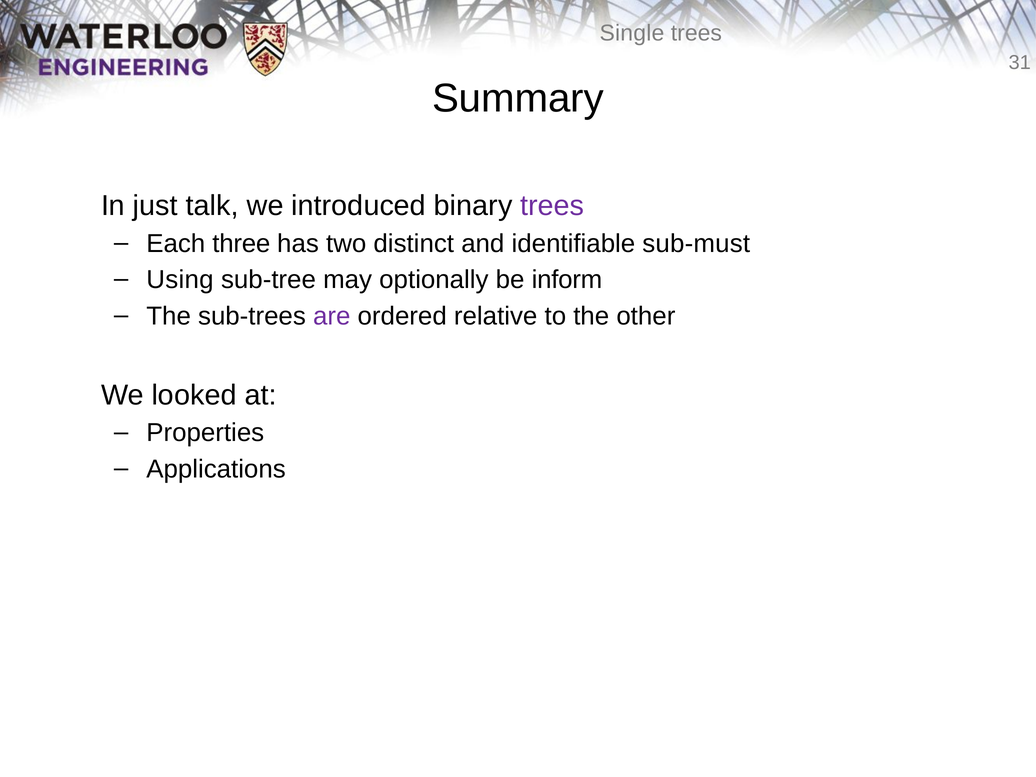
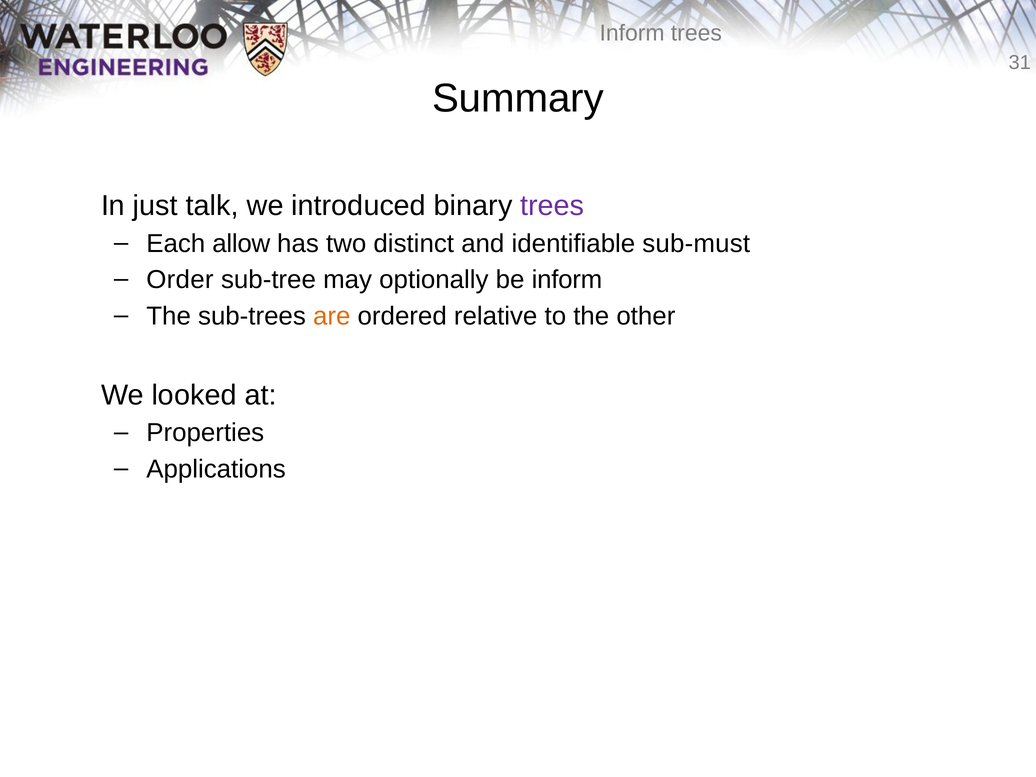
Single at (632, 33): Single -> Inform
three: three -> allow
Using: Using -> Order
are colour: purple -> orange
